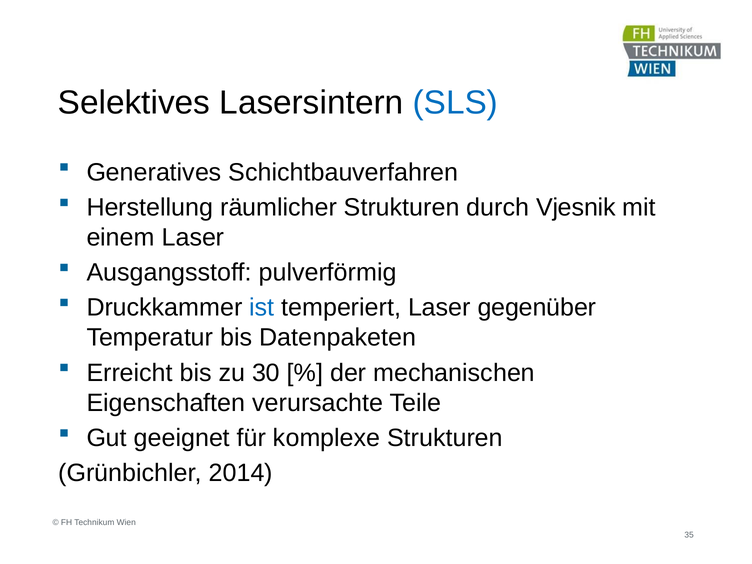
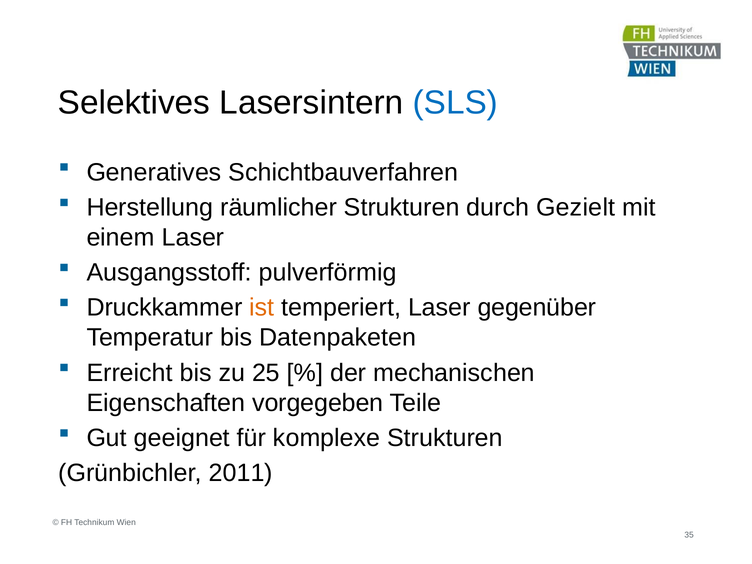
Vjesnik: Vjesnik -> Gezielt
ist colour: blue -> orange
30: 30 -> 25
verursachte: verursachte -> vorgegeben
2014: 2014 -> 2011
